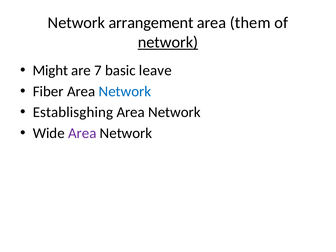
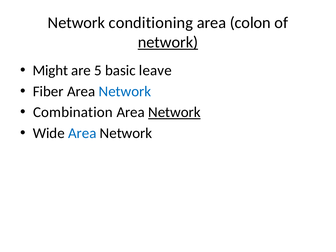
arrangement: arrangement -> conditioning
them: them -> colon
7: 7 -> 5
Establisghing: Establisghing -> Combination
Network at (174, 112) underline: none -> present
Area at (82, 133) colour: purple -> blue
